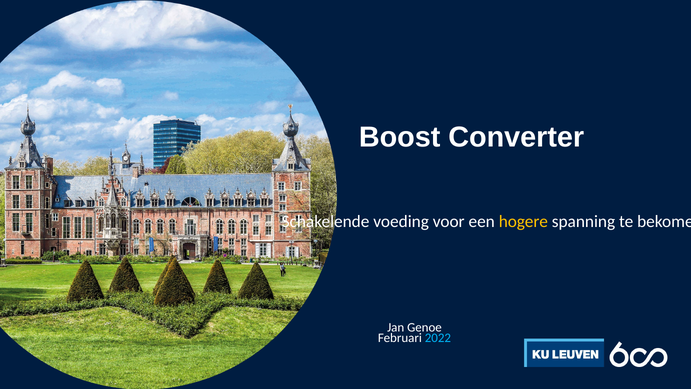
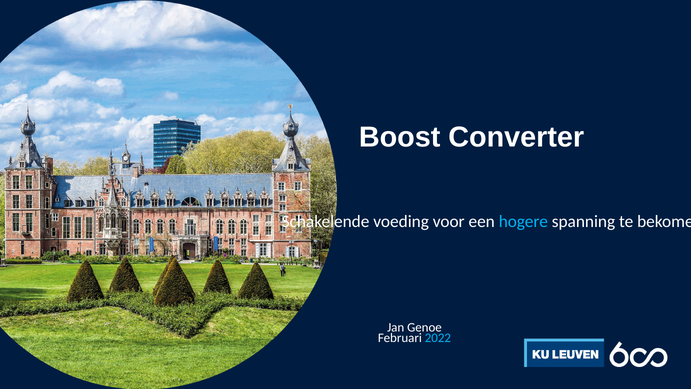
hogere colour: yellow -> light blue
